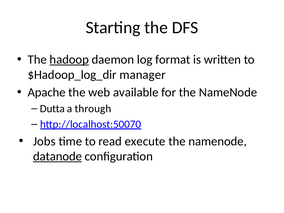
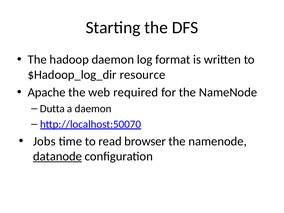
hadoop underline: present -> none
manager: manager -> resource
available: available -> required
a through: through -> daemon
execute: execute -> browser
